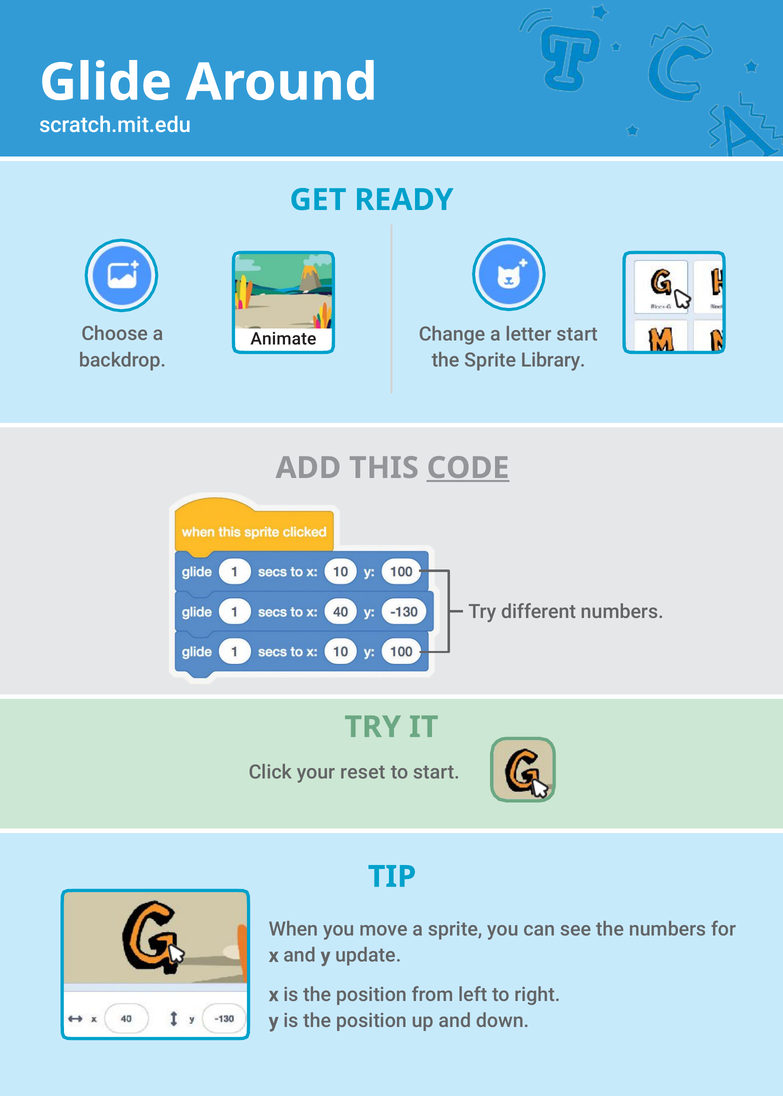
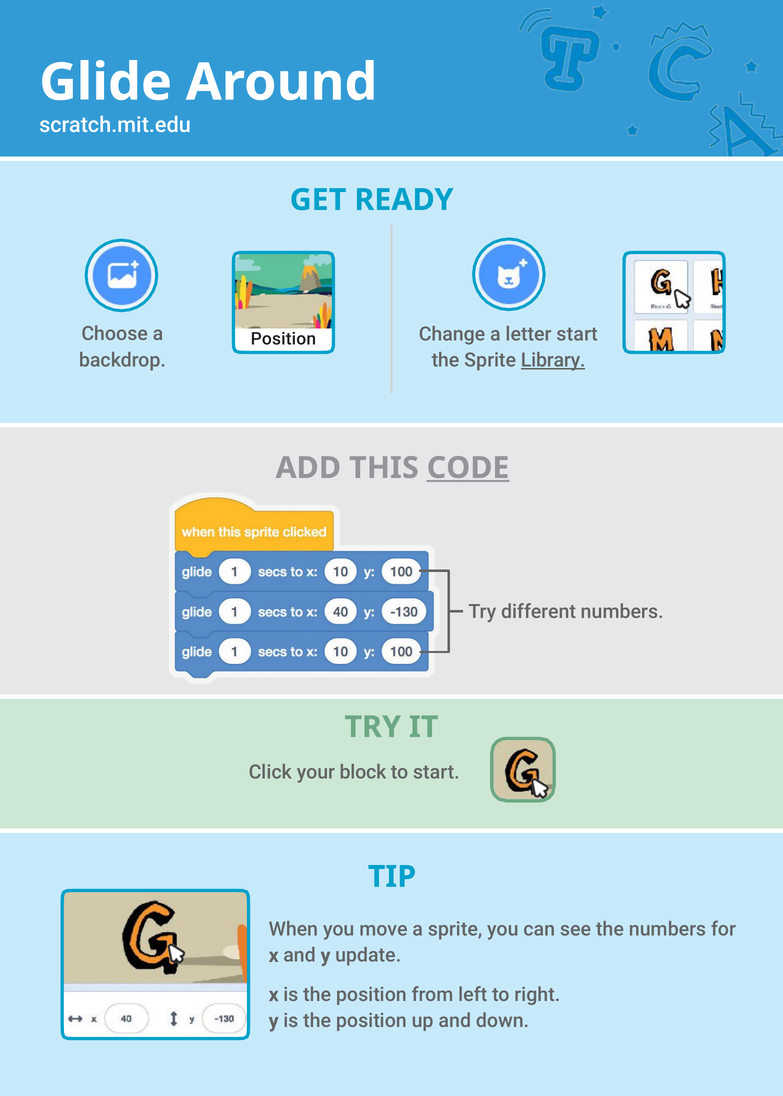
Animate at (283, 339): Animate -> Position
Library underline: none -> present
reset: reset -> block
